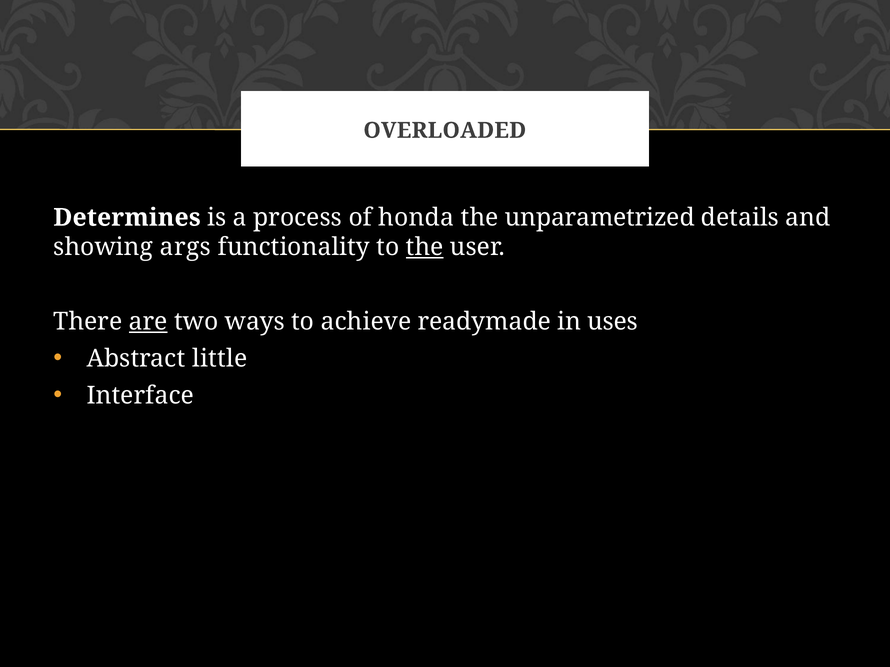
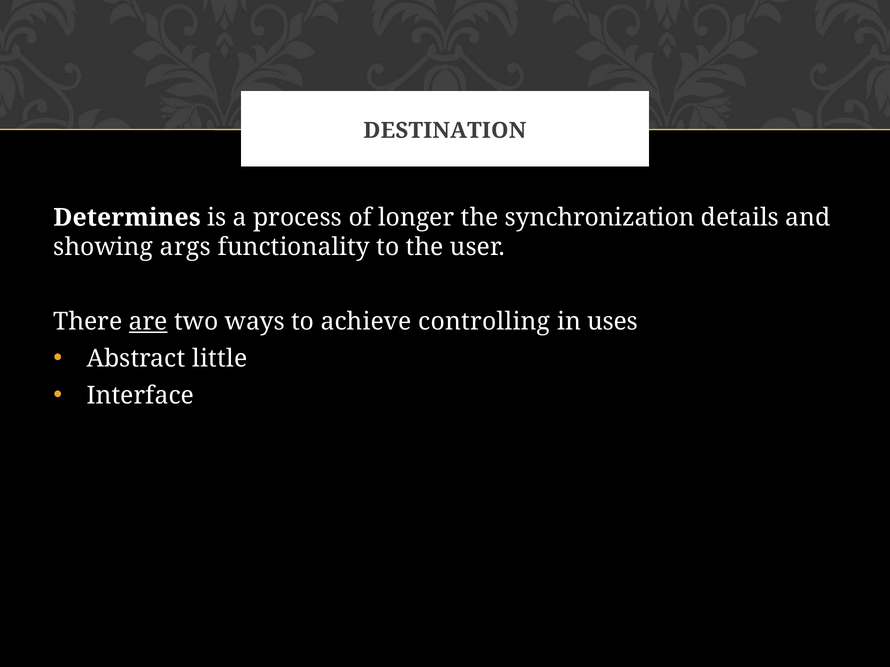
OVERLOADED: OVERLOADED -> DESTINATION
honda: honda -> longer
unparametrized: unparametrized -> synchronization
the at (425, 247) underline: present -> none
readymade: readymade -> controlling
